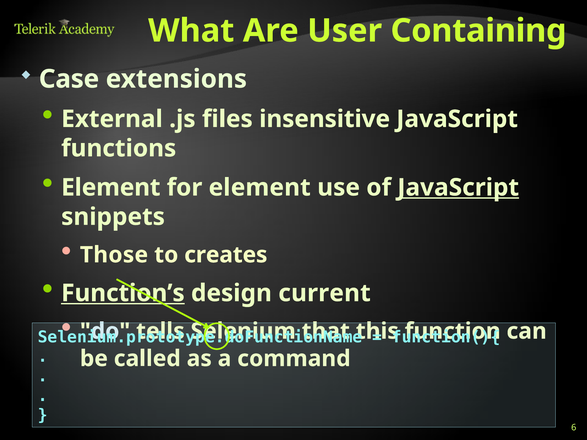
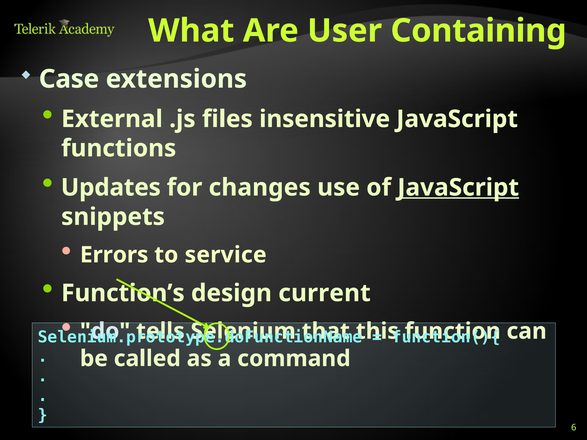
Element at (111, 188): Element -> Updates
for element: element -> changes
Those: Those -> Errors
creates: creates -> service
Function’s underline: present -> none
